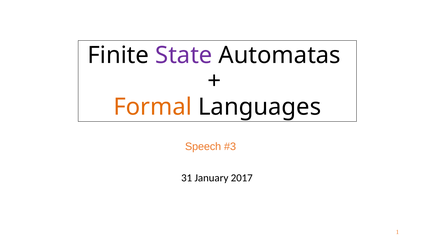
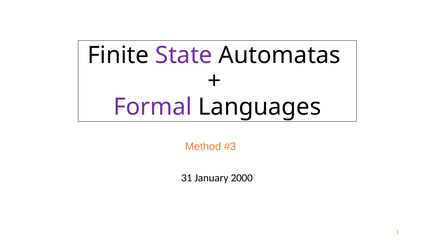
Formal colour: orange -> purple
Speech: Speech -> Method
2017: 2017 -> 2000
